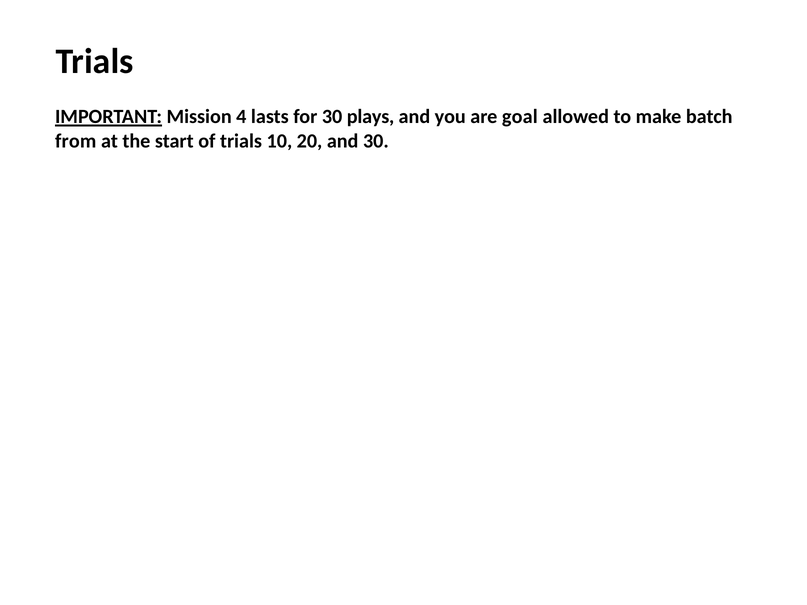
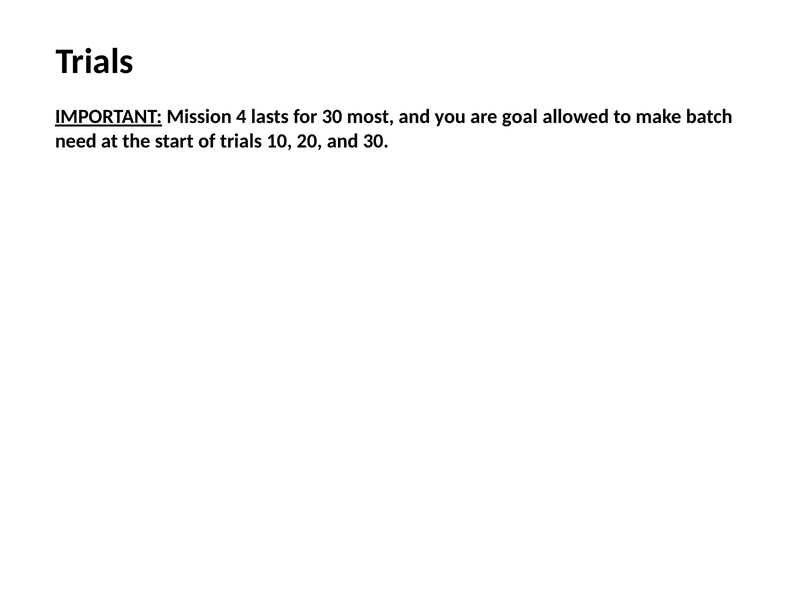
plays: plays -> most
from: from -> need
